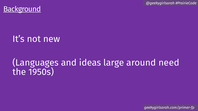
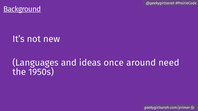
large: large -> once
